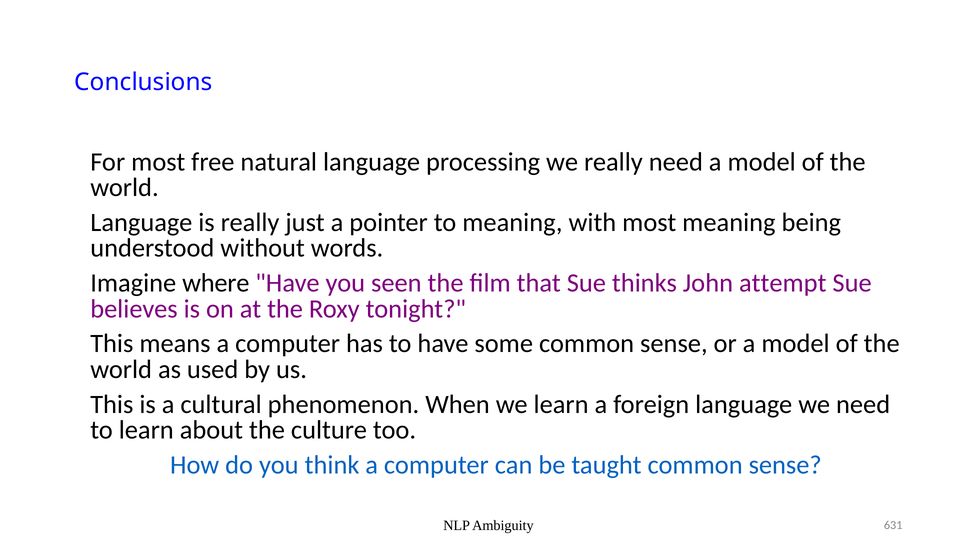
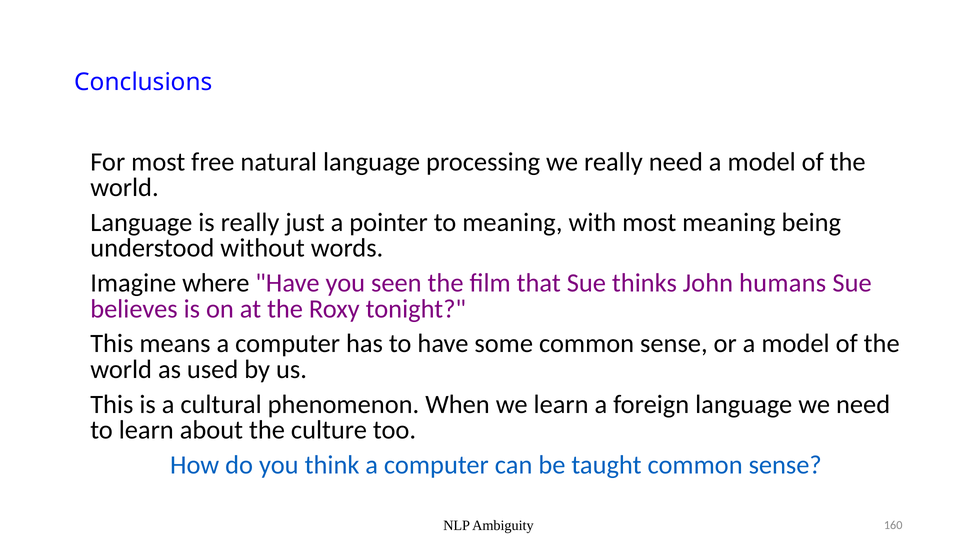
attempt: attempt -> humans
631: 631 -> 160
